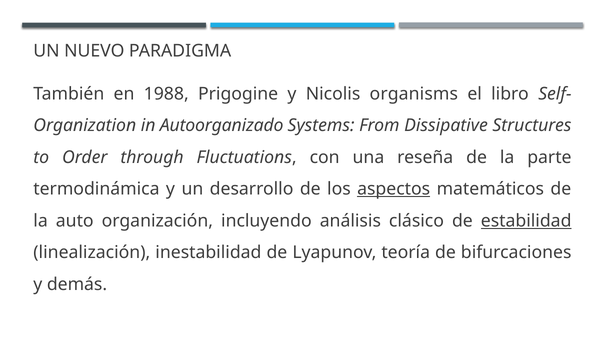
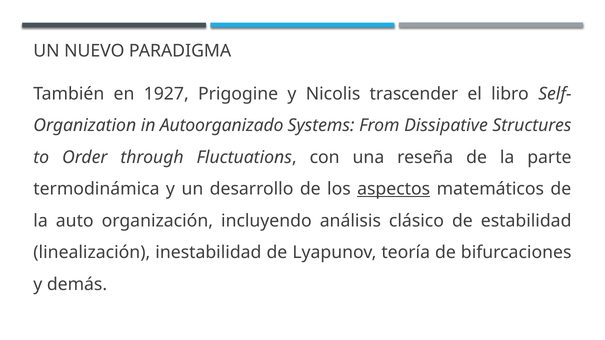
1988: 1988 -> 1927
organisms: organisms -> trascender
estabilidad underline: present -> none
